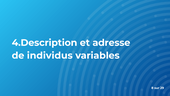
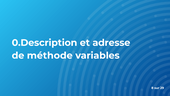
4.Description: 4.Description -> 0.Description
individus: individus -> méthode
